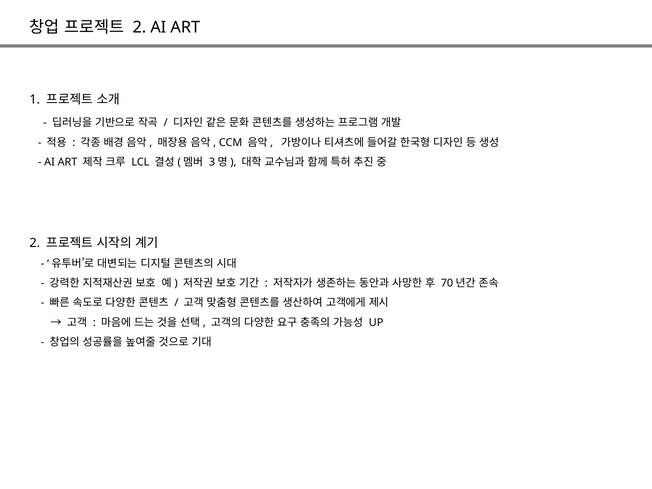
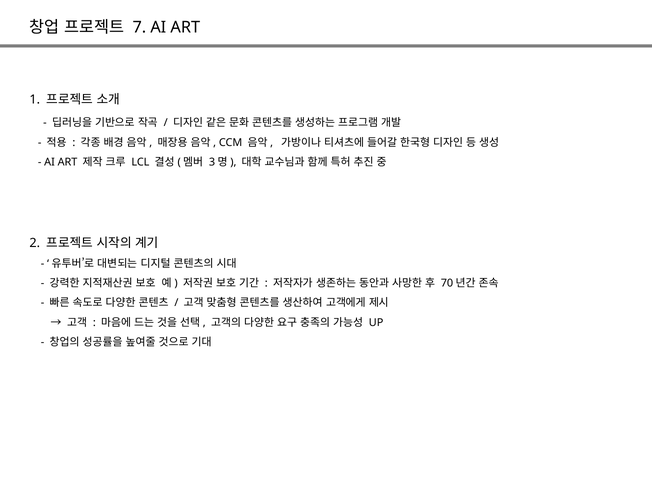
2 at (139, 27): 2 -> 7
